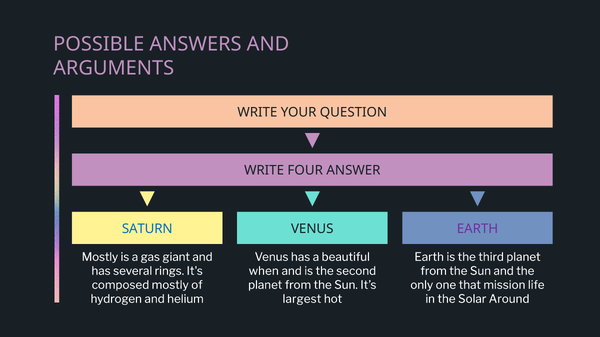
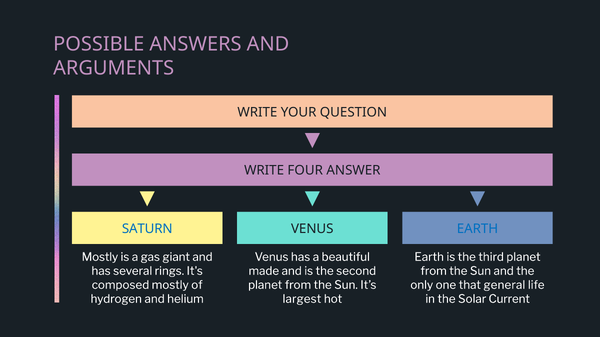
EARTH at (477, 229) colour: purple -> blue
when: when -> made
mission: mission -> general
Around: Around -> Current
